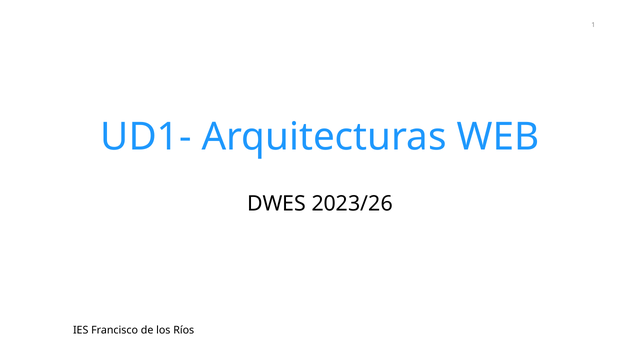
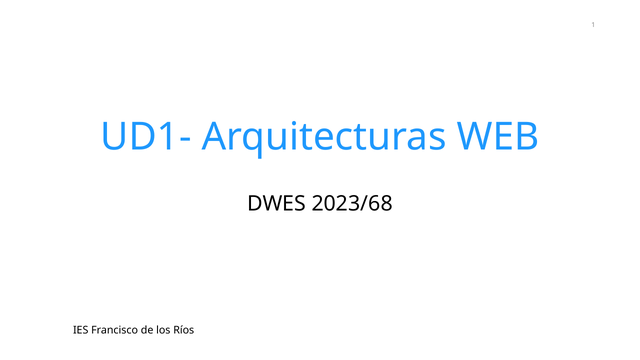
2023/26: 2023/26 -> 2023/68
